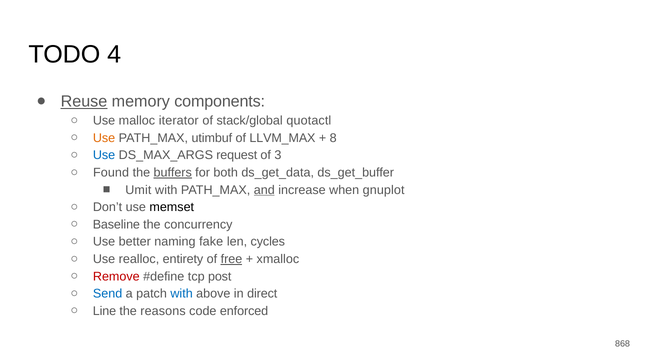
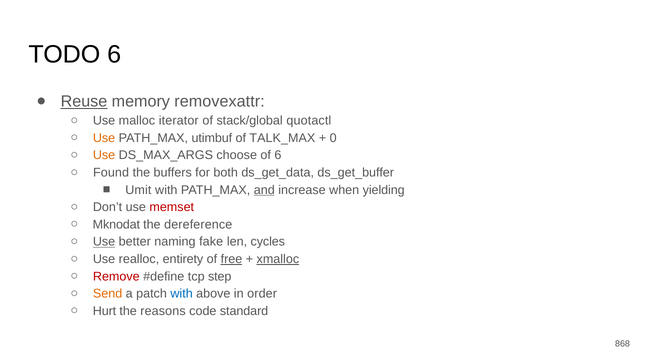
TODO 4: 4 -> 6
components: components -> removexattr
LLVM_MAX: LLVM_MAX -> TALK_MAX
8: 8 -> 0
Use at (104, 155) colour: blue -> orange
request: request -> choose
of 3: 3 -> 6
buffers underline: present -> none
gnuplot: gnuplot -> yielding
memset colour: black -> red
Baseline: Baseline -> Mknodat
concurrency: concurrency -> dereference
Use at (104, 242) underline: none -> present
xmalloc underline: none -> present
post: post -> step
Send colour: blue -> orange
direct: direct -> order
Line: Line -> Hurt
enforced: enforced -> standard
